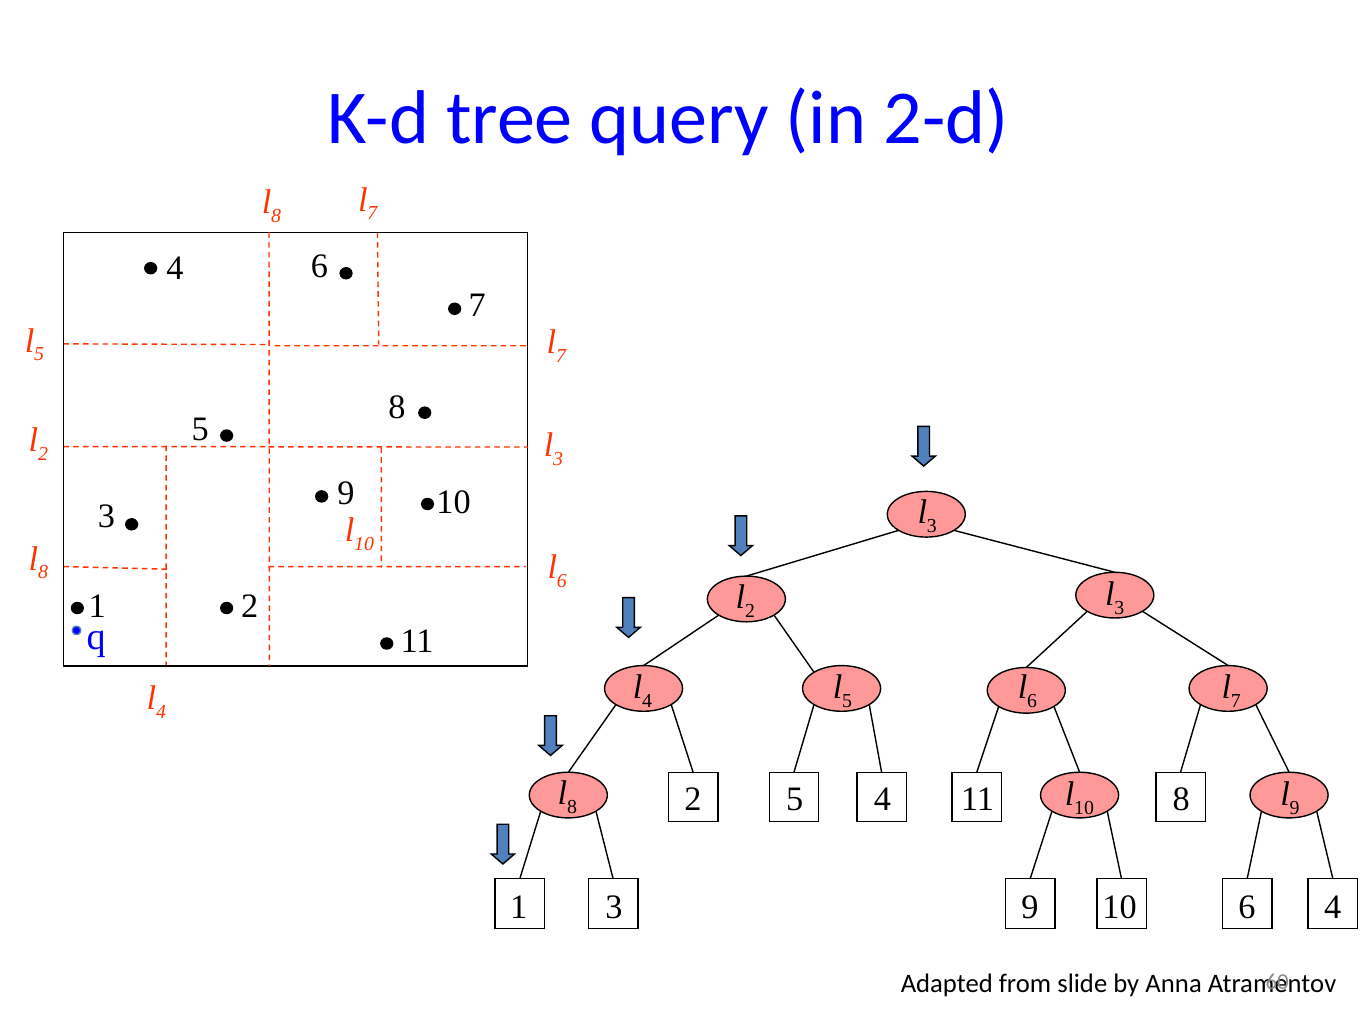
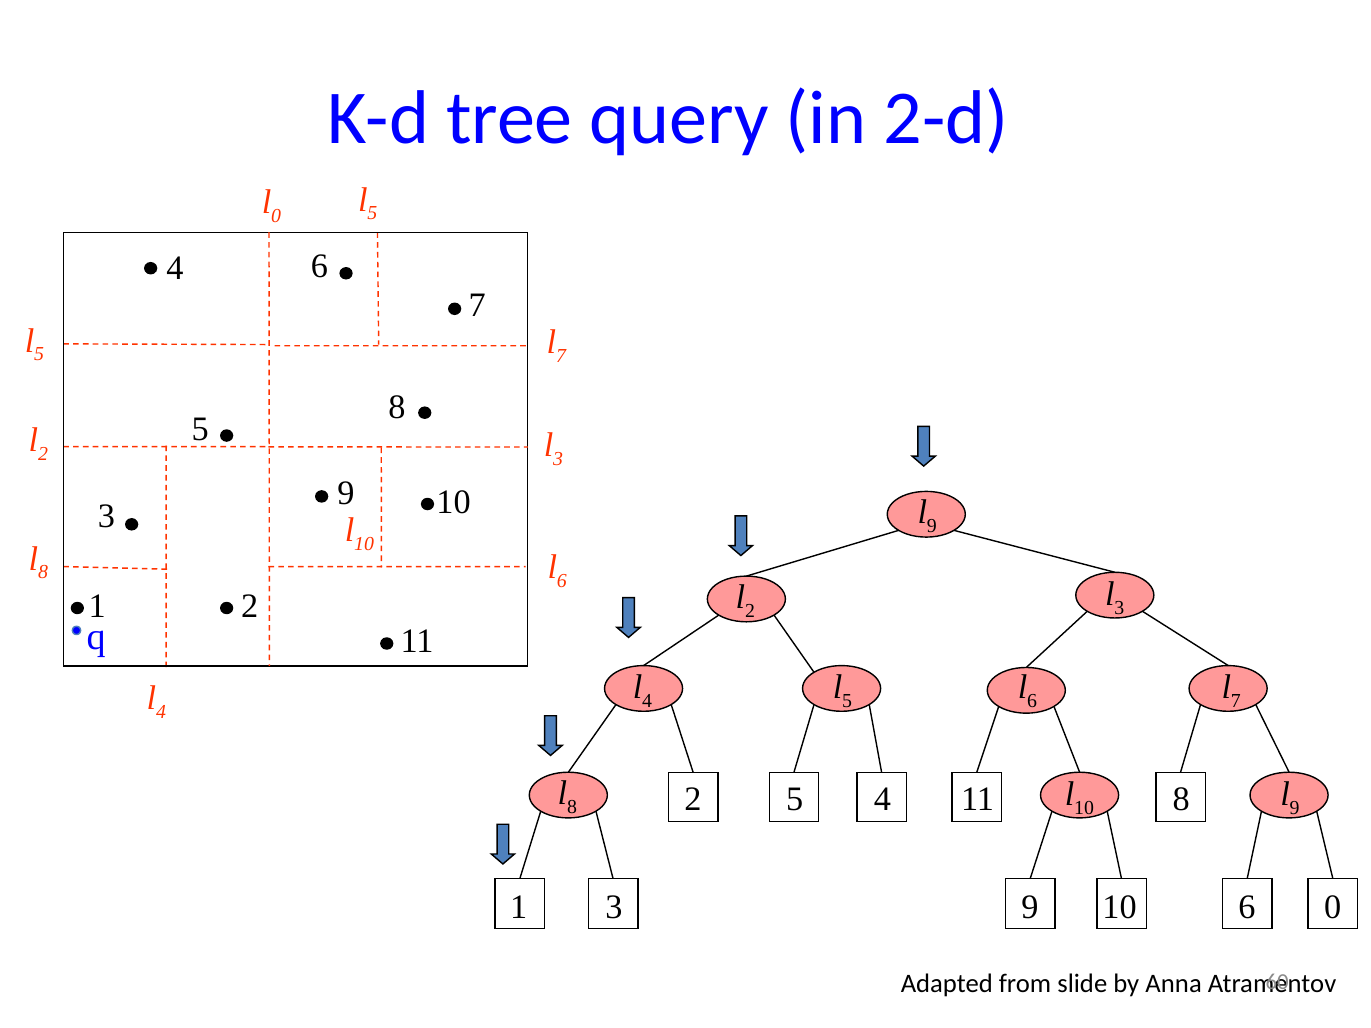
8 at (276, 216): 8 -> 0
7 at (372, 213): 7 -> 5
3 at (932, 526): 3 -> 9
6 4: 4 -> 0
